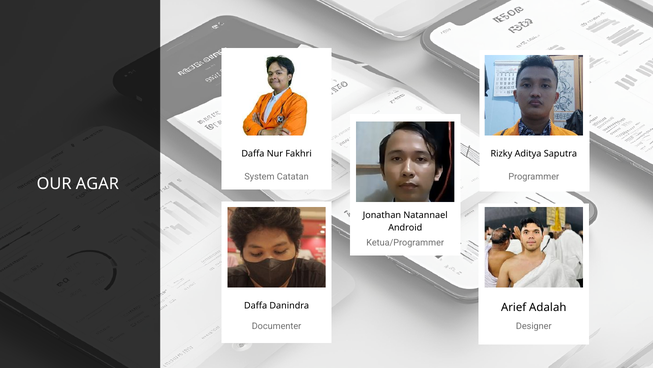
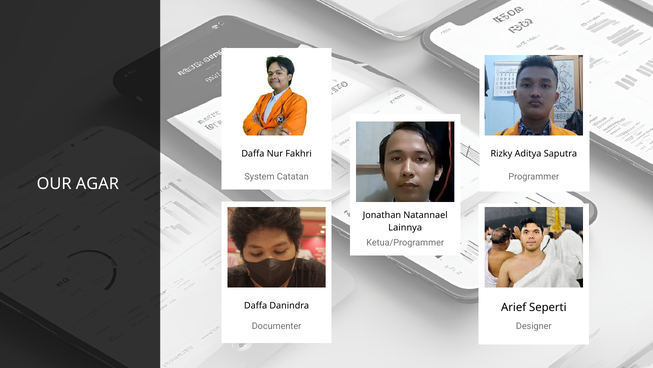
Android: Android -> Lainnya
Adalah: Adalah -> Seperti
